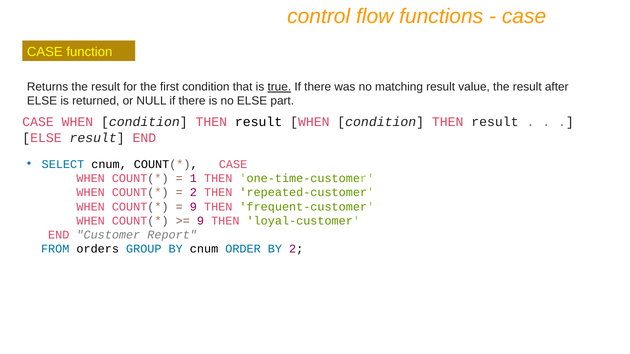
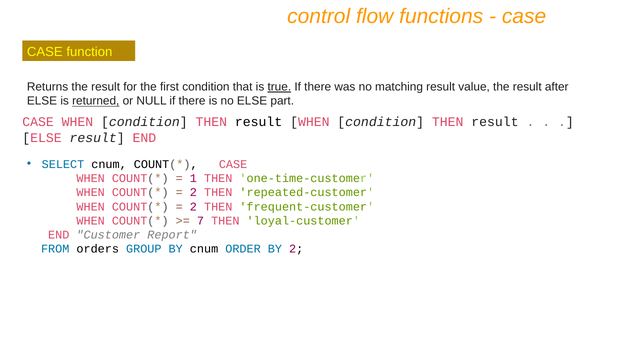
returned underline: none -> present
9 at (193, 207): 9 -> 2
9 at (201, 221): 9 -> 7
